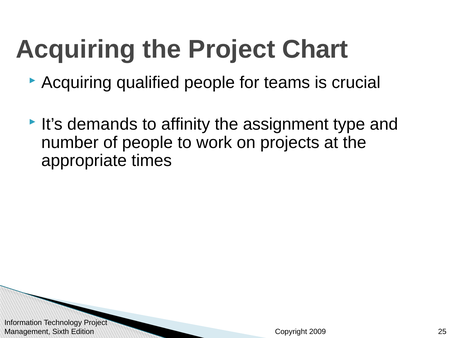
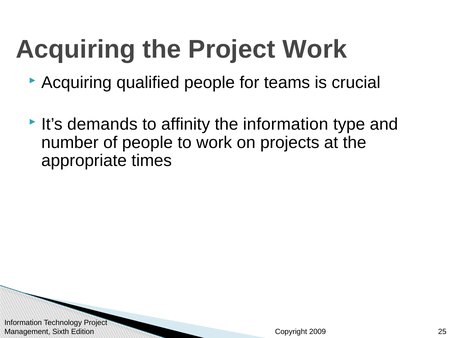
Project Chart: Chart -> Work
the assignment: assignment -> information
